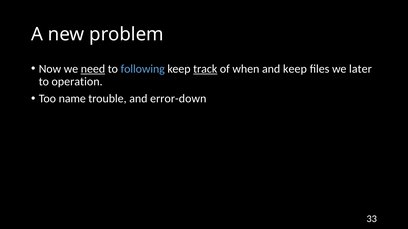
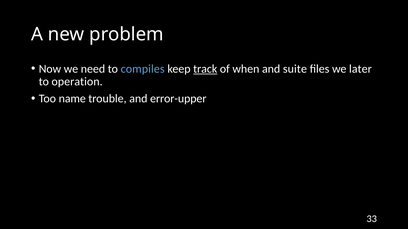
need underline: present -> none
following: following -> compiles
and keep: keep -> suite
error-down: error-down -> error-upper
